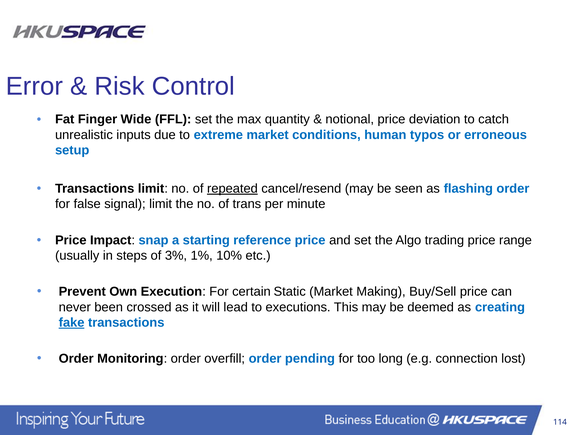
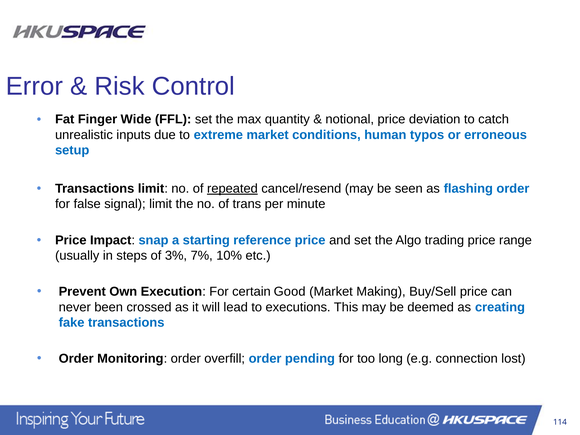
1%: 1% -> 7%
Static: Static -> Good
fake underline: present -> none
